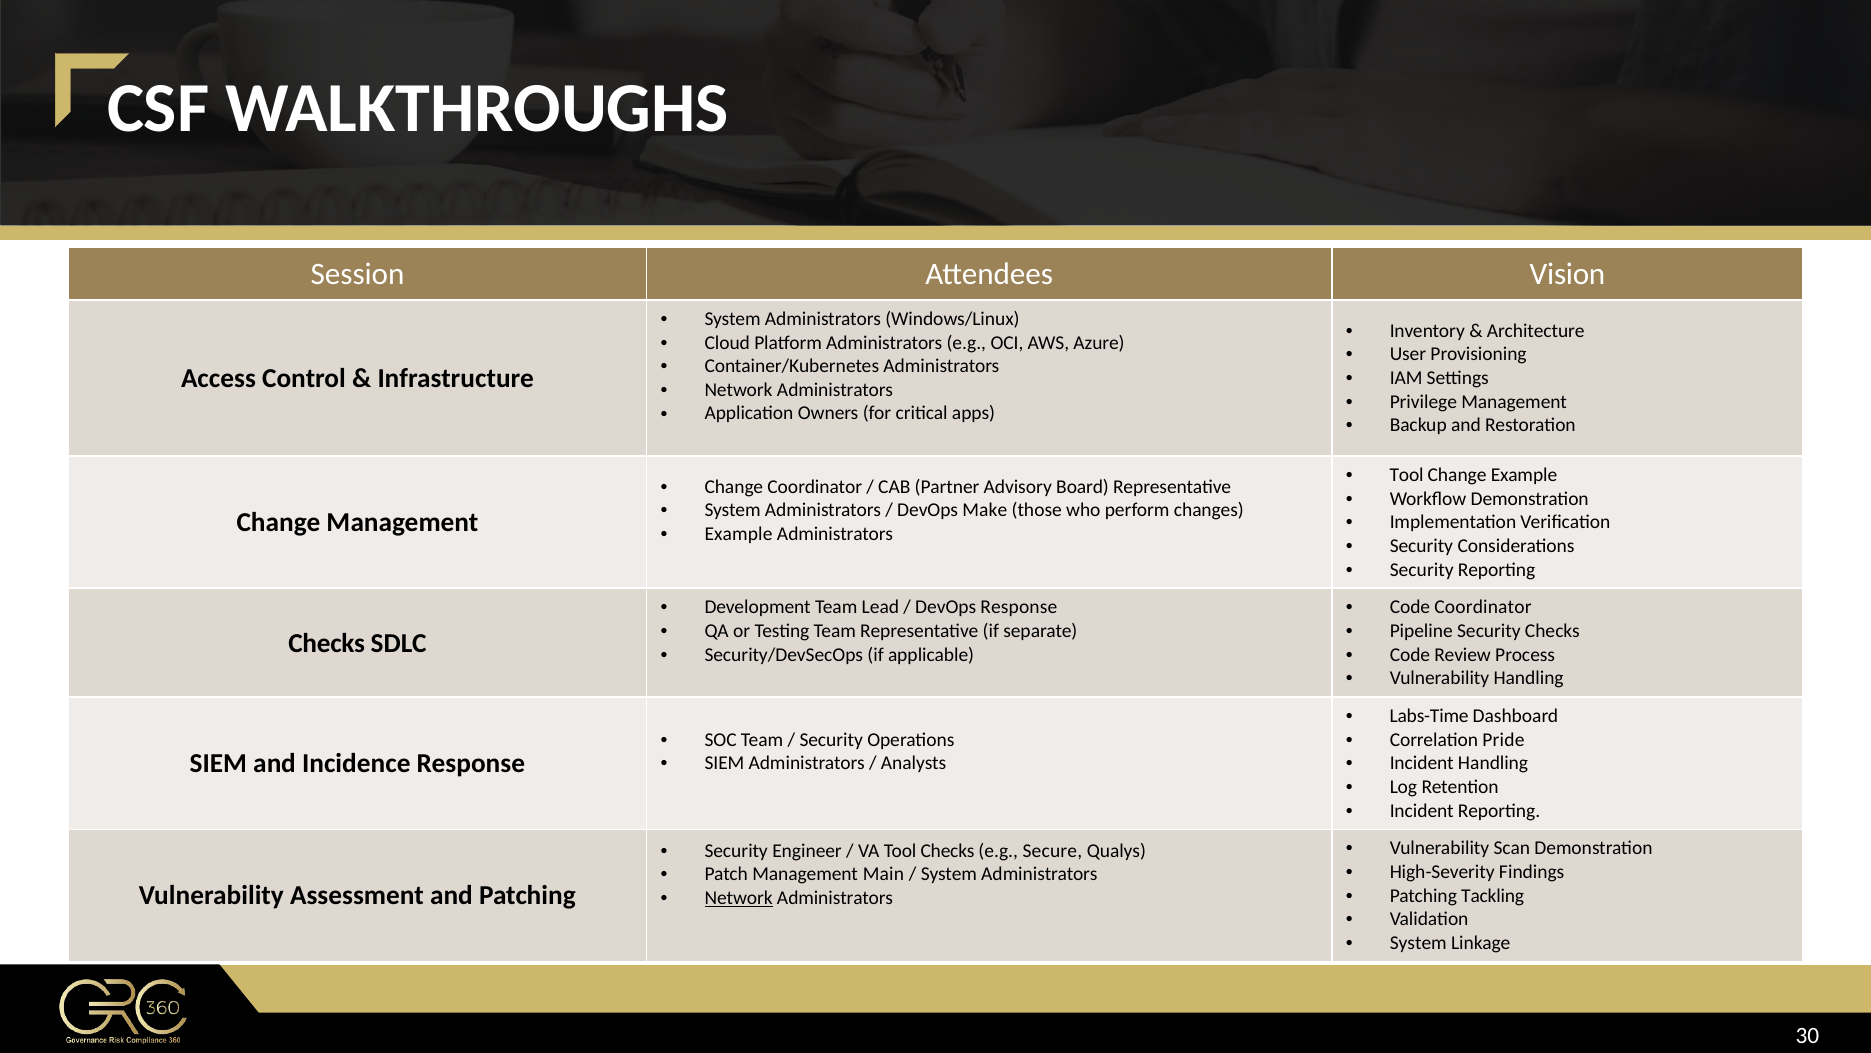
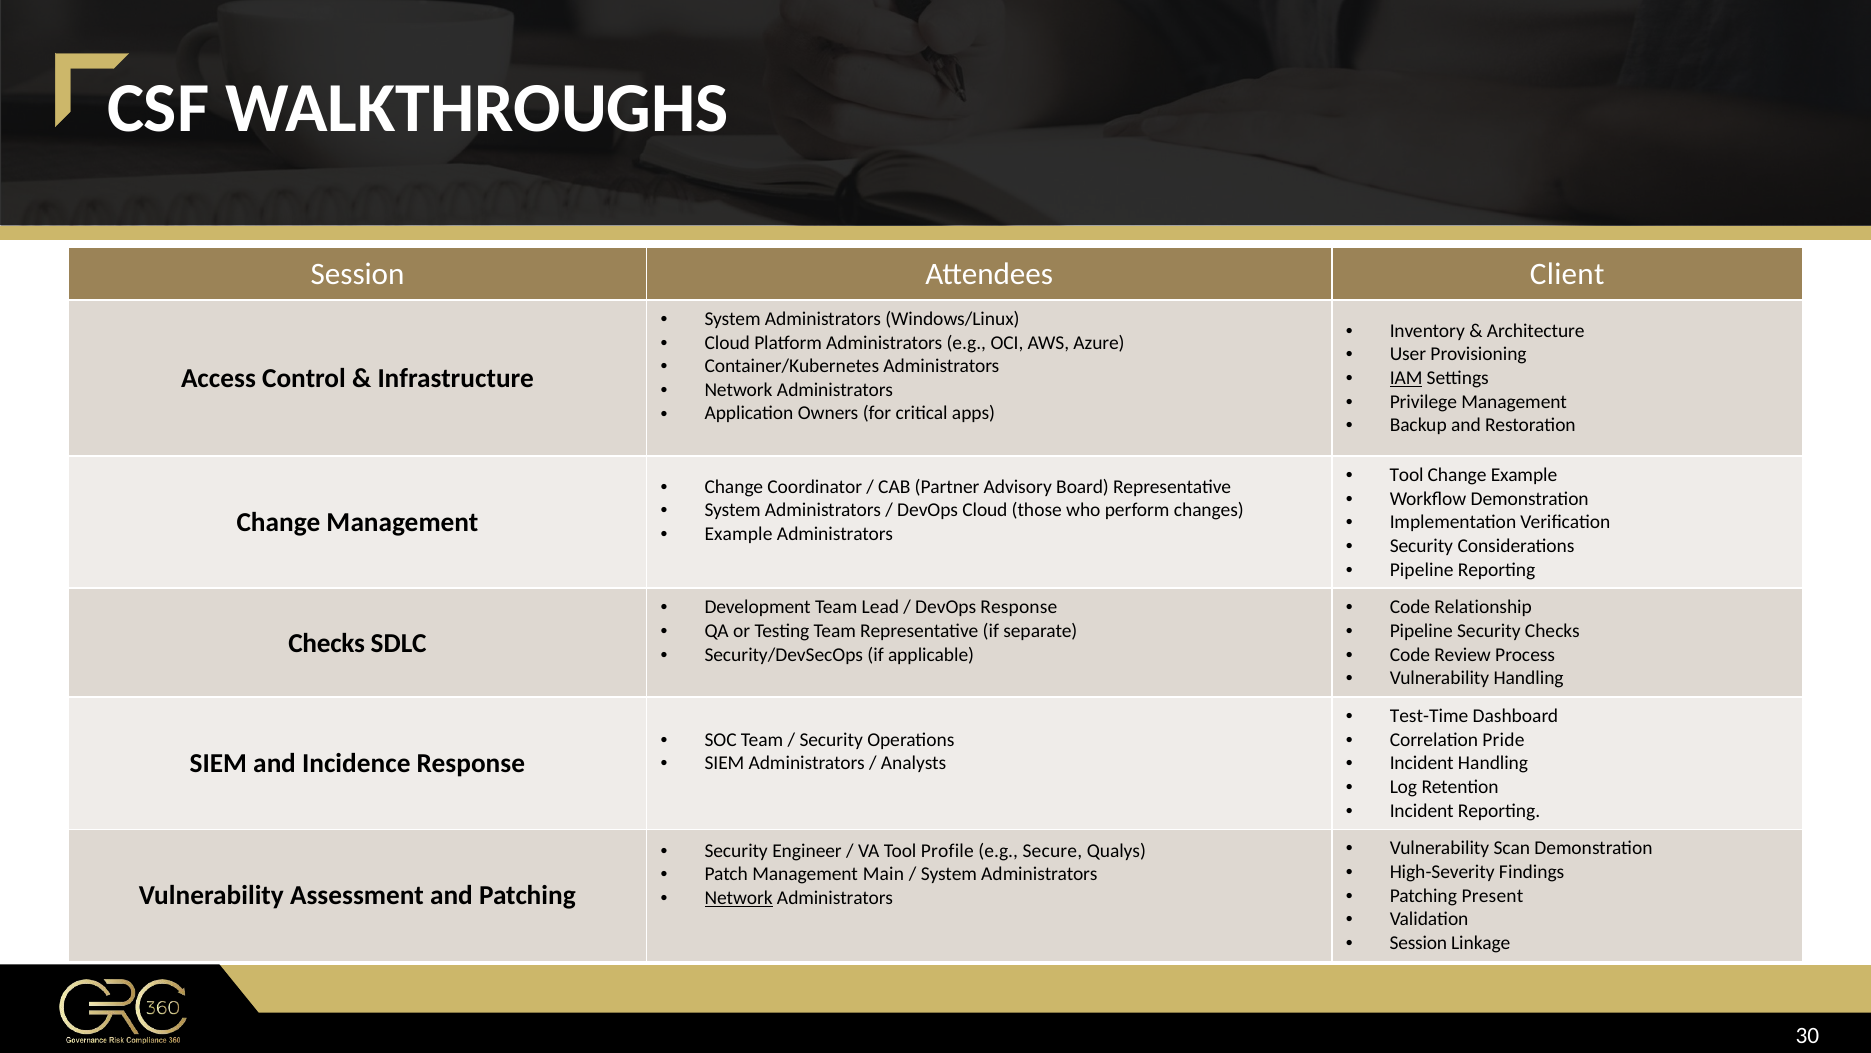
Vision: Vision -> Client
IAM underline: none -> present
DevOps Make: Make -> Cloud
Security at (1422, 569): Security -> Pipeline
Code Coordinator: Coordinator -> Relationship
Labs-Time: Labs-Time -> Test-Time
Tool Checks: Checks -> Profile
Tackling: Tackling -> Present
System at (1418, 943): System -> Session
